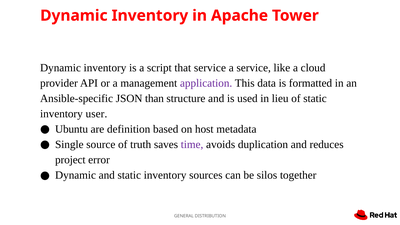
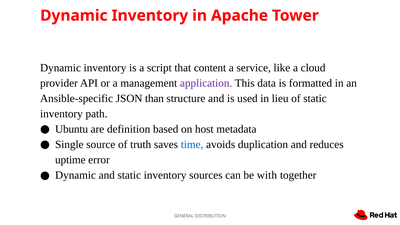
that service: service -> content
user: user -> path
time colour: purple -> blue
project: project -> uptime
silos: silos -> with
